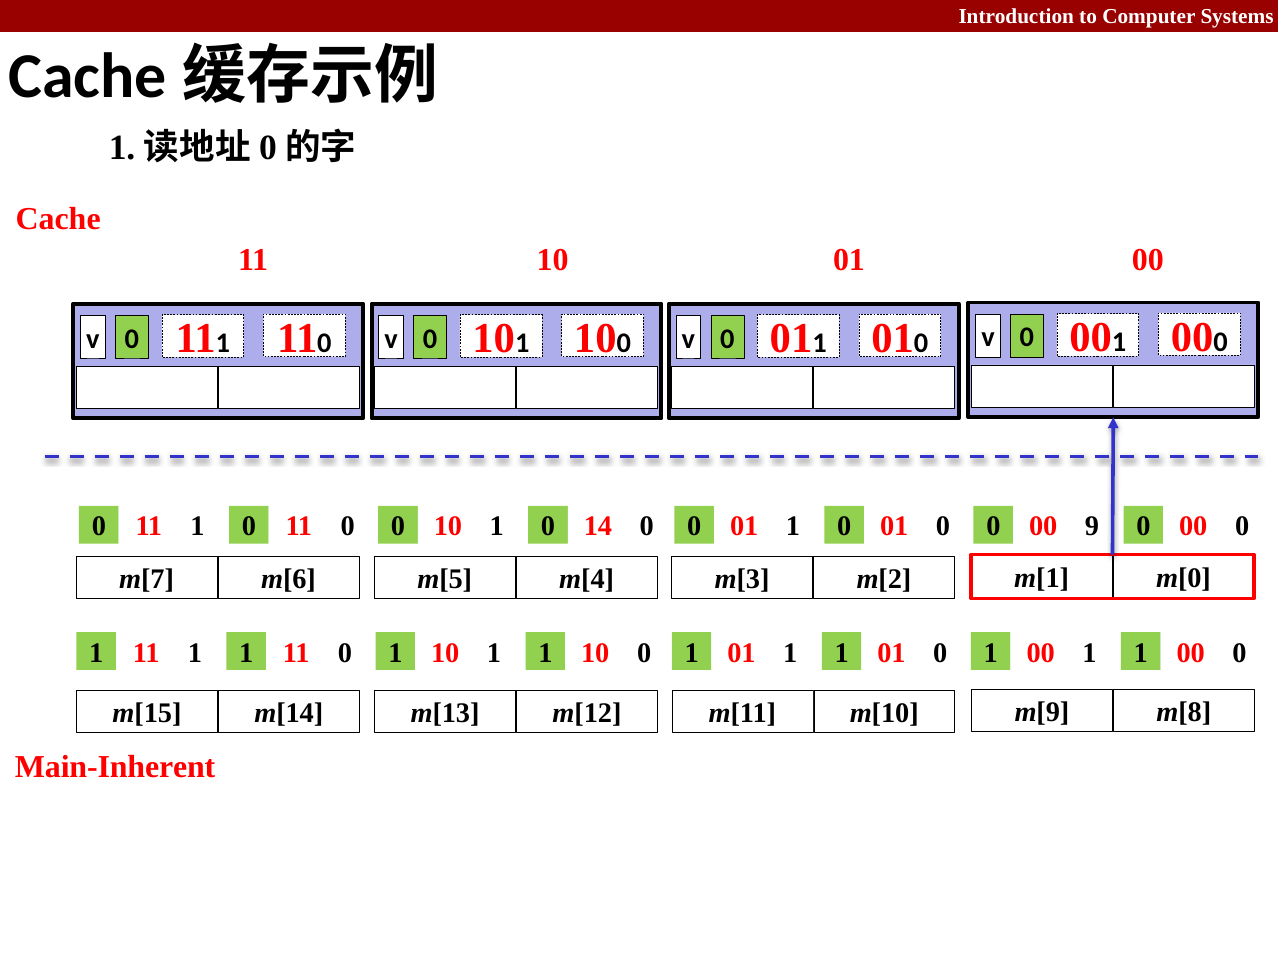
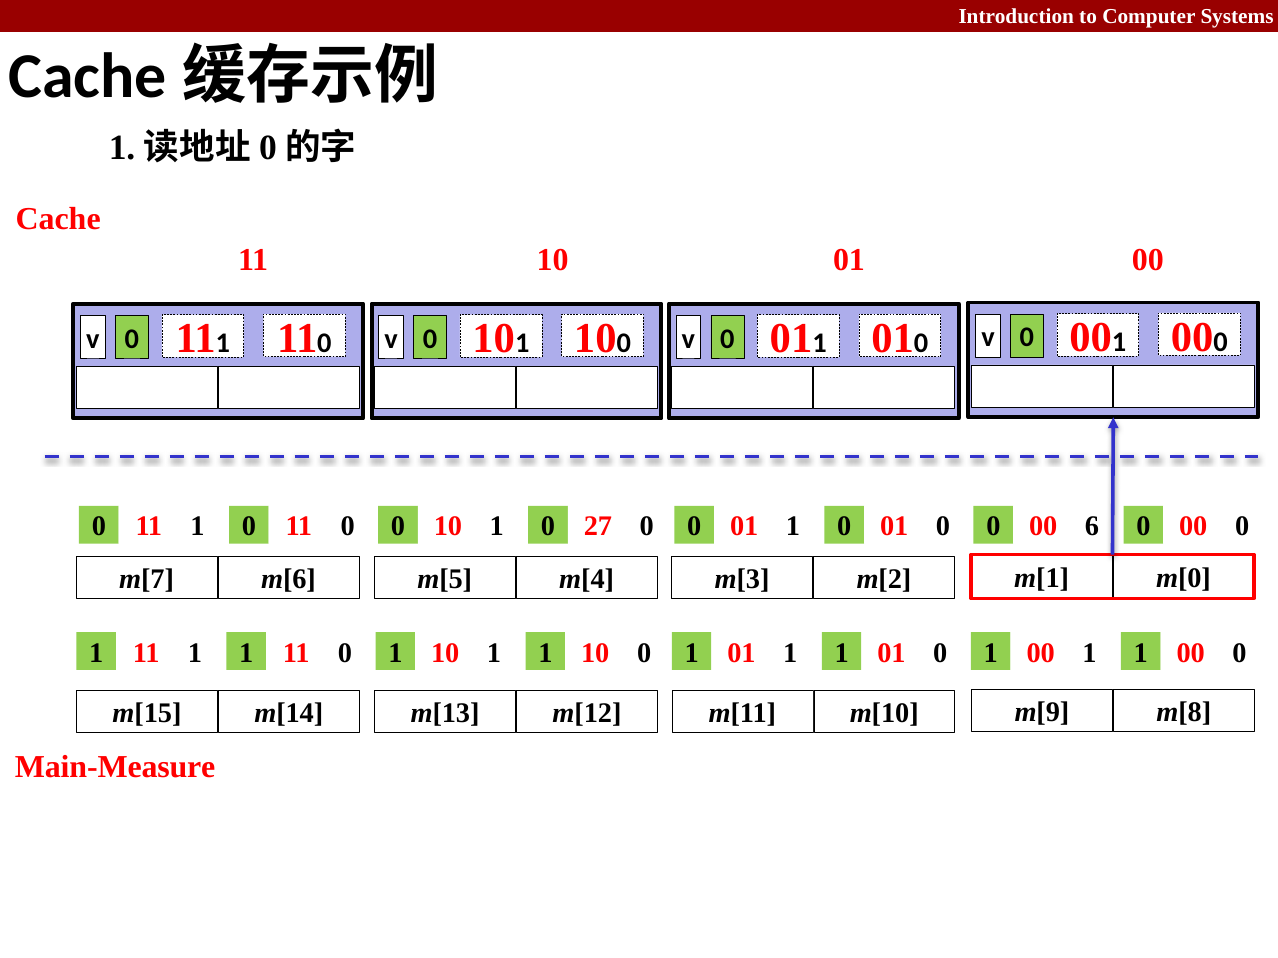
14: 14 -> 27
9: 9 -> 6
Main-Inherent: Main-Inherent -> Main-Measure
